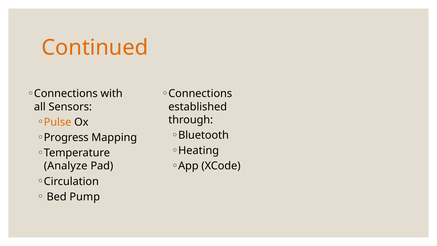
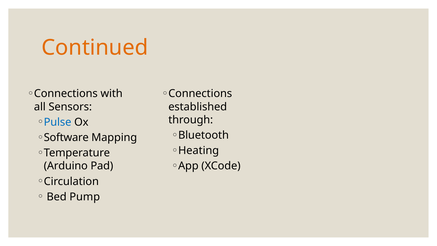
Pulse colour: orange -> blue
Progress: Progress -> Software
Analyze: Analyze -> Arduino
